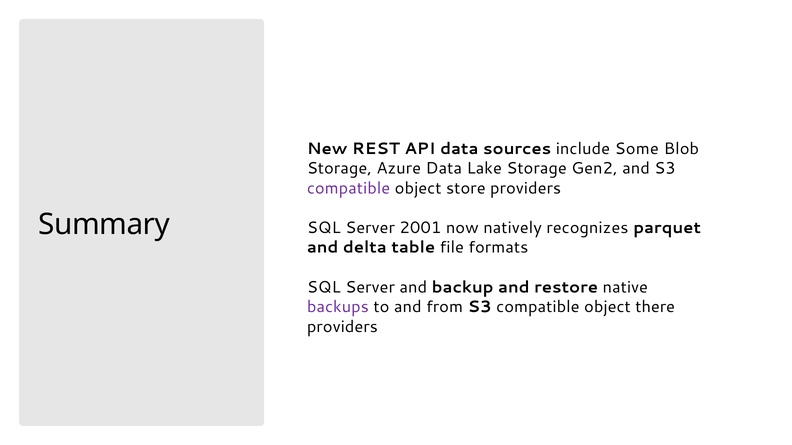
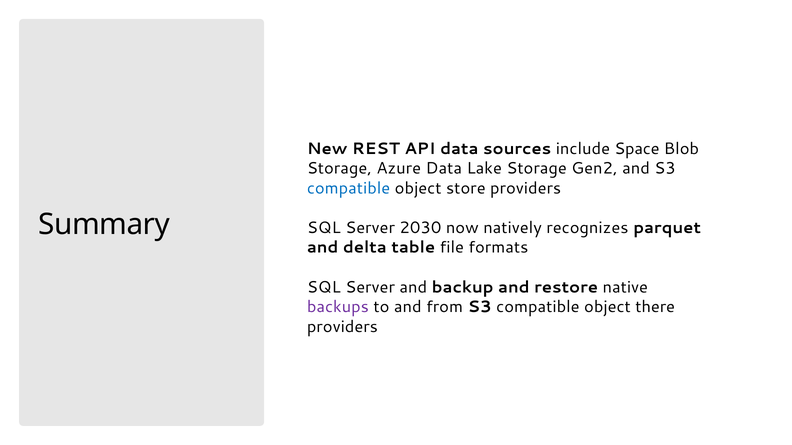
Some: Some -> Space
compatible at (349, 188) colour: purple -> blue
2001: 2001 -> 2030
